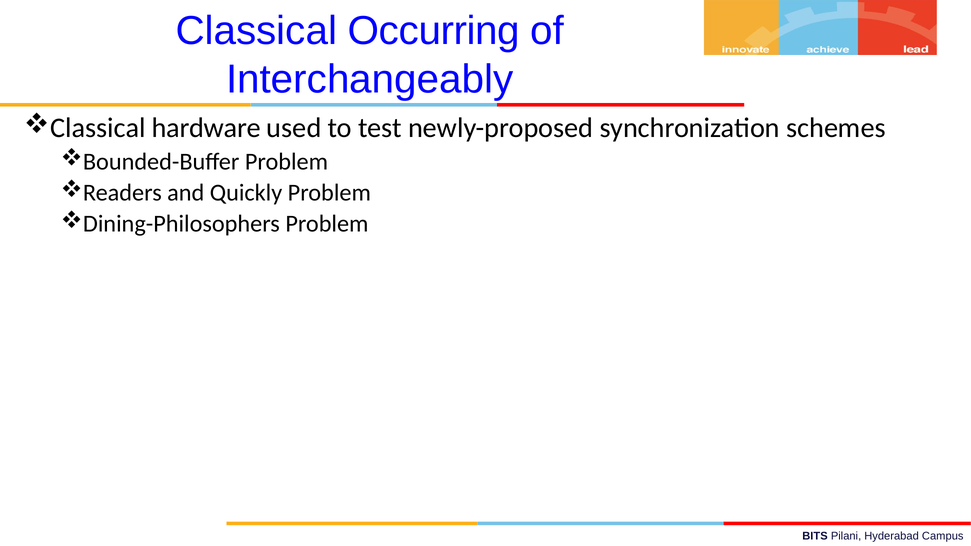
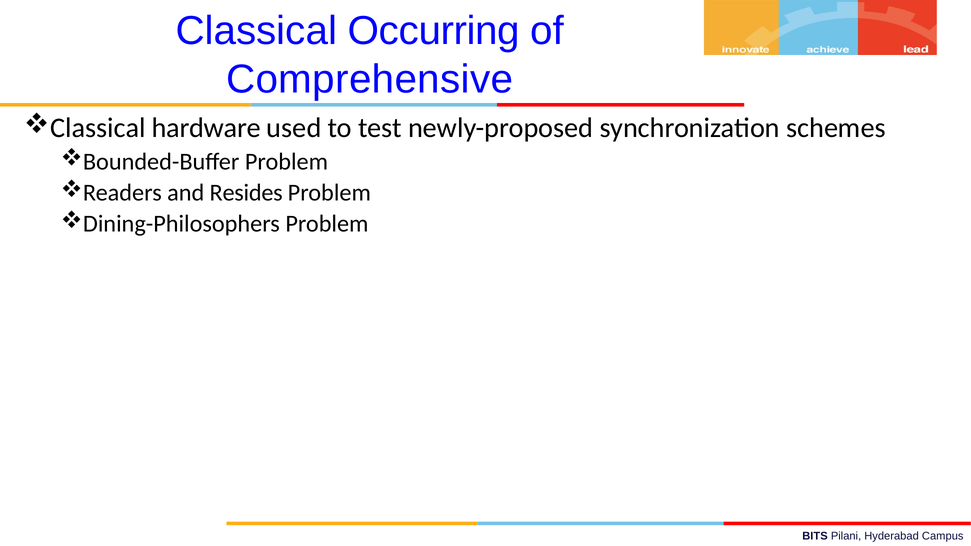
Interchangeably: Interchangeably -> Comprehensive
Quickly: Quickly -> Resides
